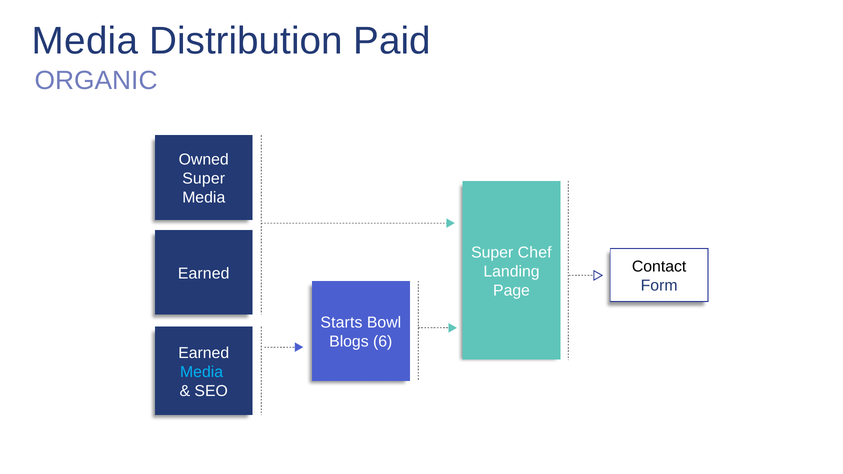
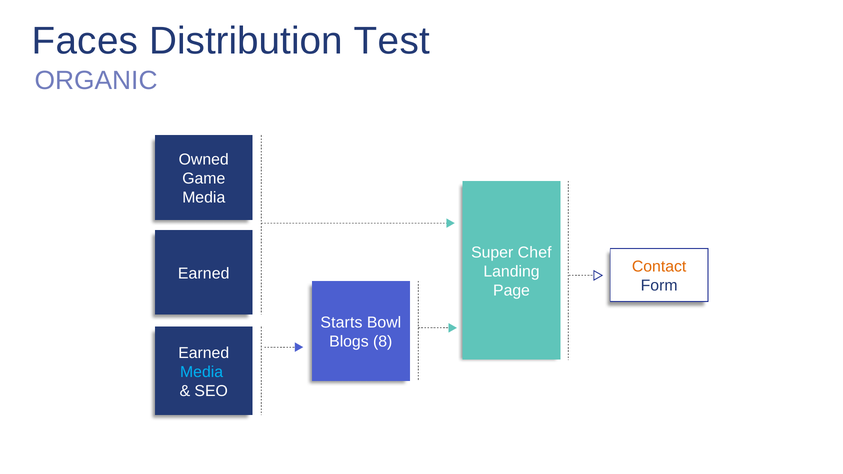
Media at (85, 41): Media -> Faces
Paid: Paid -> Test
Super at (204, 179): Super -> Game
Contact colour: black -> orange
6: 6 -> 8
